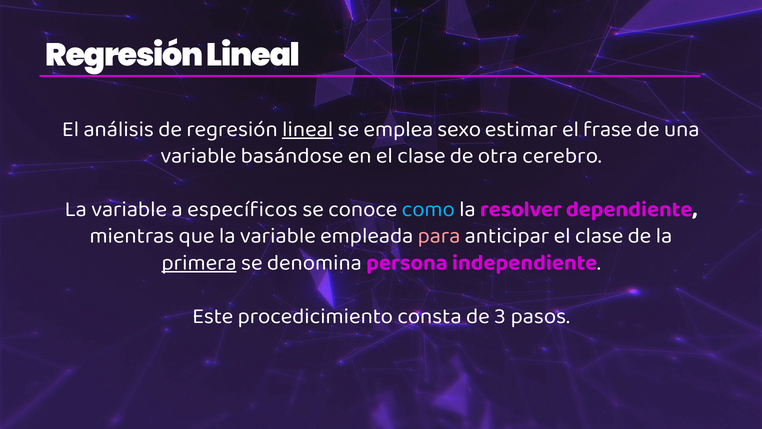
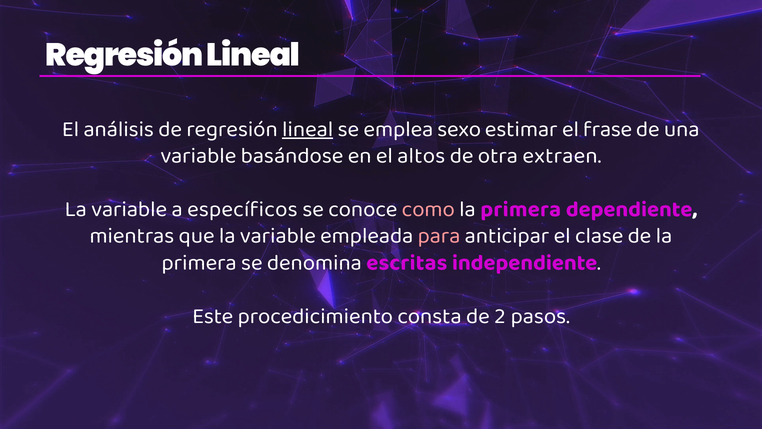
en el clase: clase -> altos
cerebro: cerebro -> extraen
como colour: light blue -> pink
resolver at (521, 209): resolver -> primera
primera at (199, 262) underline: present -> none
persona: persona -> escritas
3: 3 -> 2
